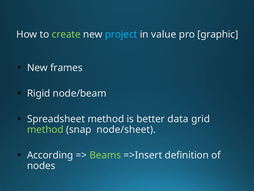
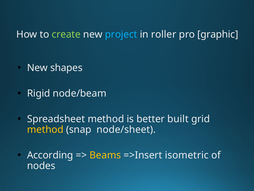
value: value -> roller
frames: frames -> shapes
data: data -> built
method at (45, 129) colour: light green -> yellow
Beams colour: light green -> yellow
definition: definition -> isometric
